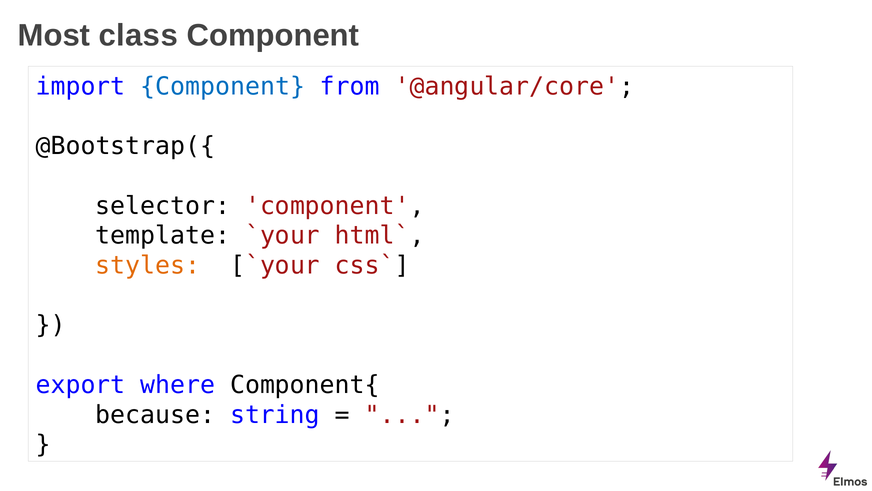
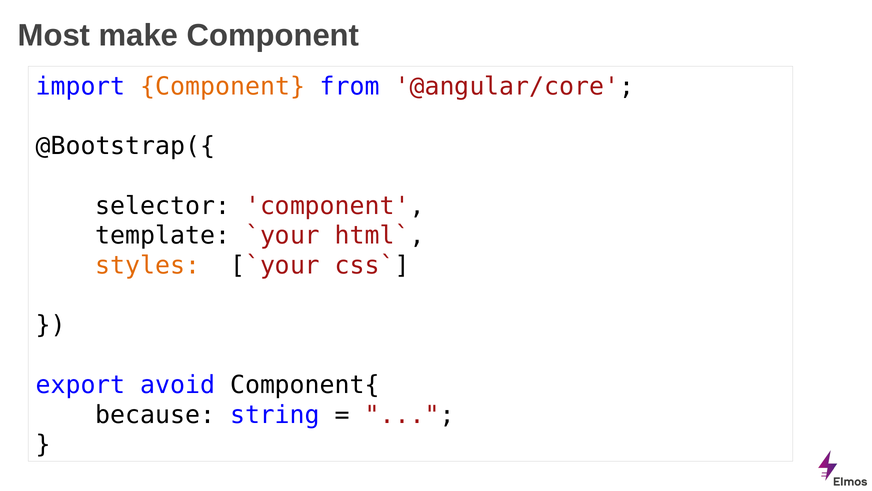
class: class -> make
Component at (223, 86) colour: blue -> orange
where: where -> avoid
